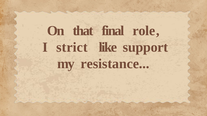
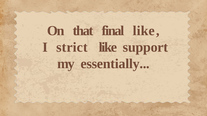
final role: role -> like
resistance: resistance -> essentially
